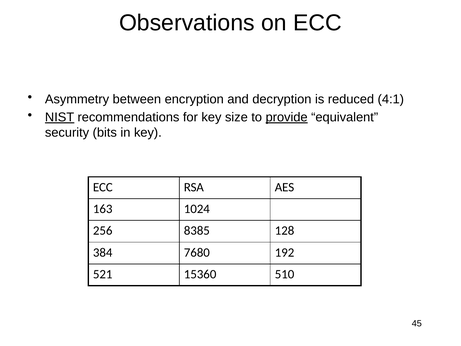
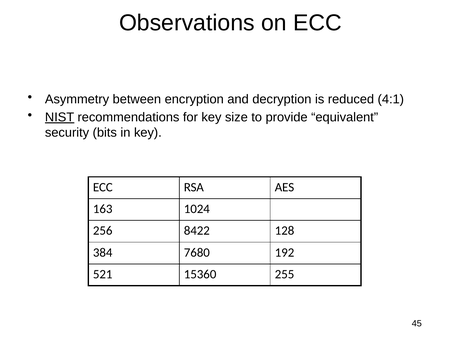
provide underline: present -> none
8385: 8385 -> 8422
510: 510 -> 255
